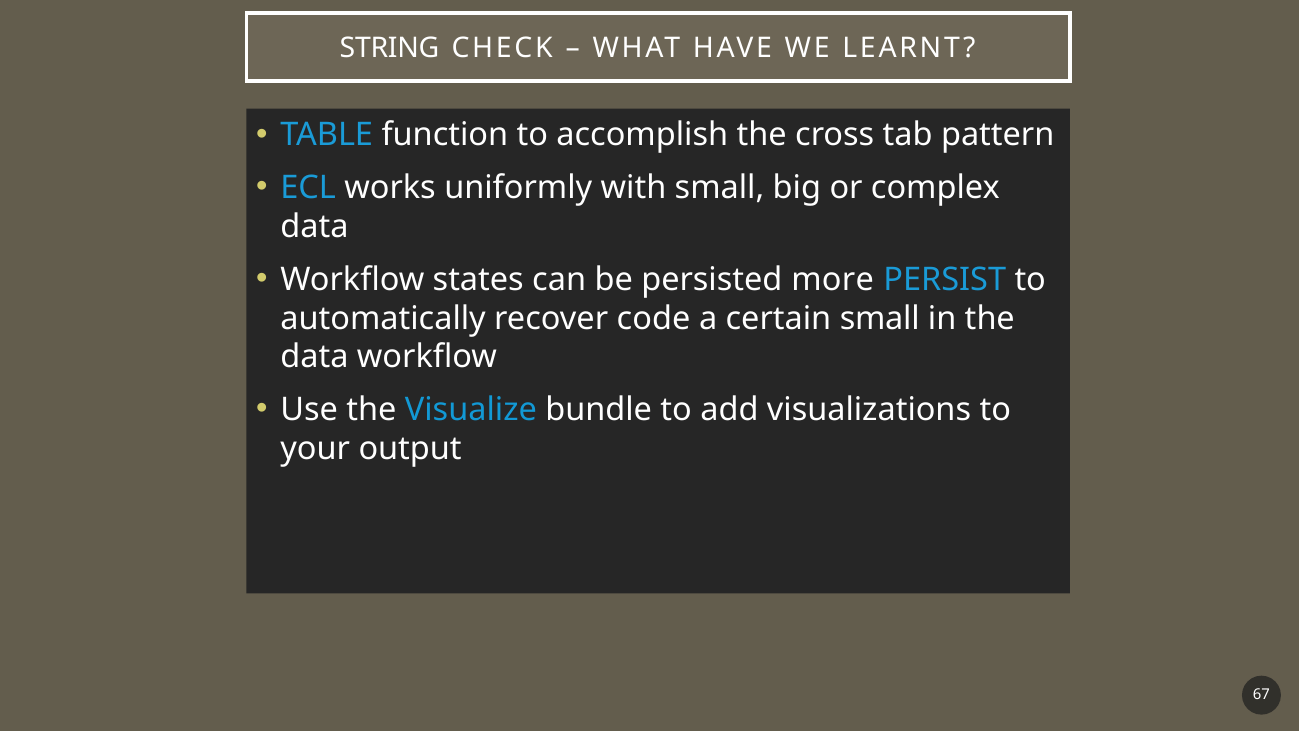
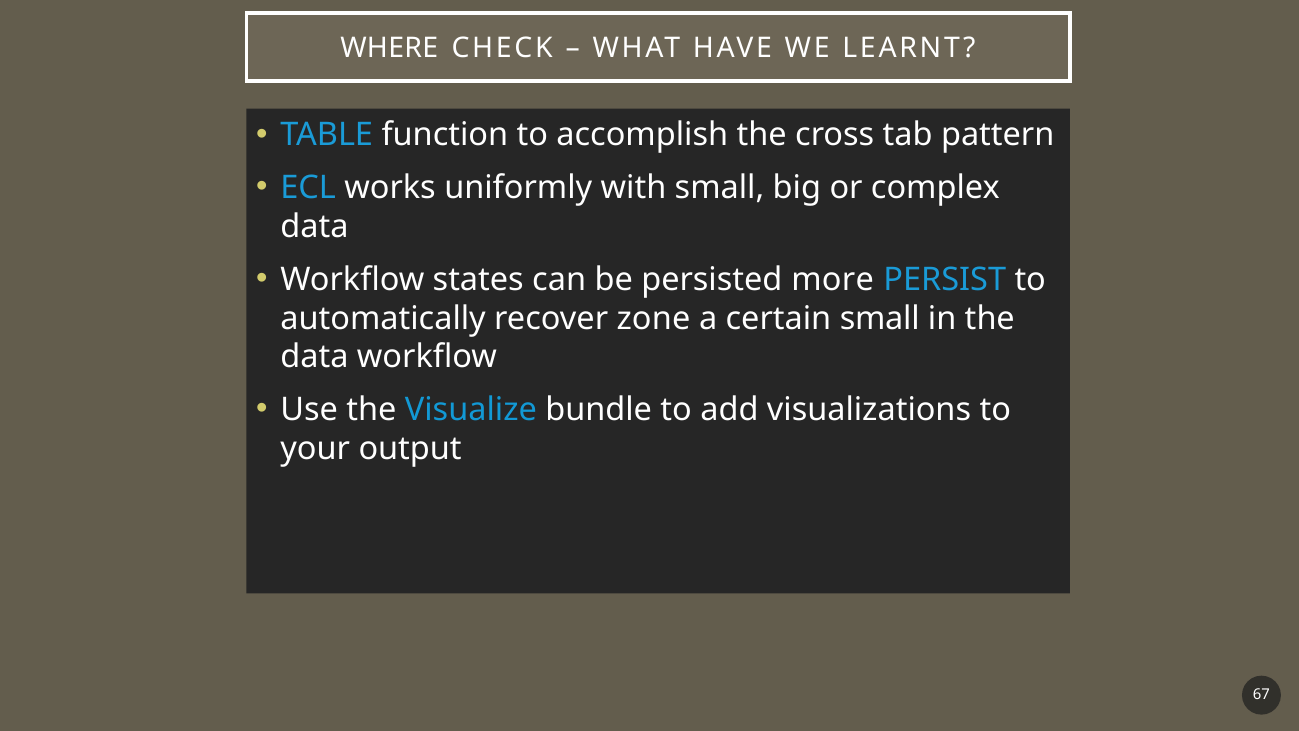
STRING: STRING -> WHERE
code: code -> zone
